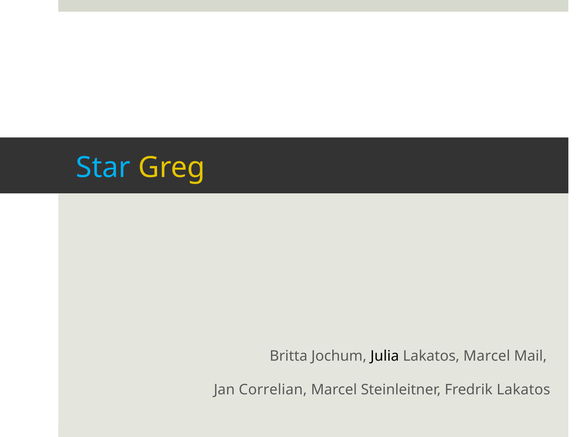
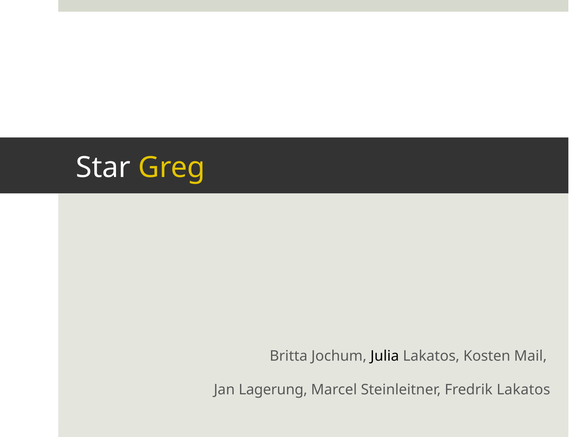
Star colour: light blue -> white
Lakatos Marcel: Marcel -> Kosten
Correlian: Correlian -> Lagerung
